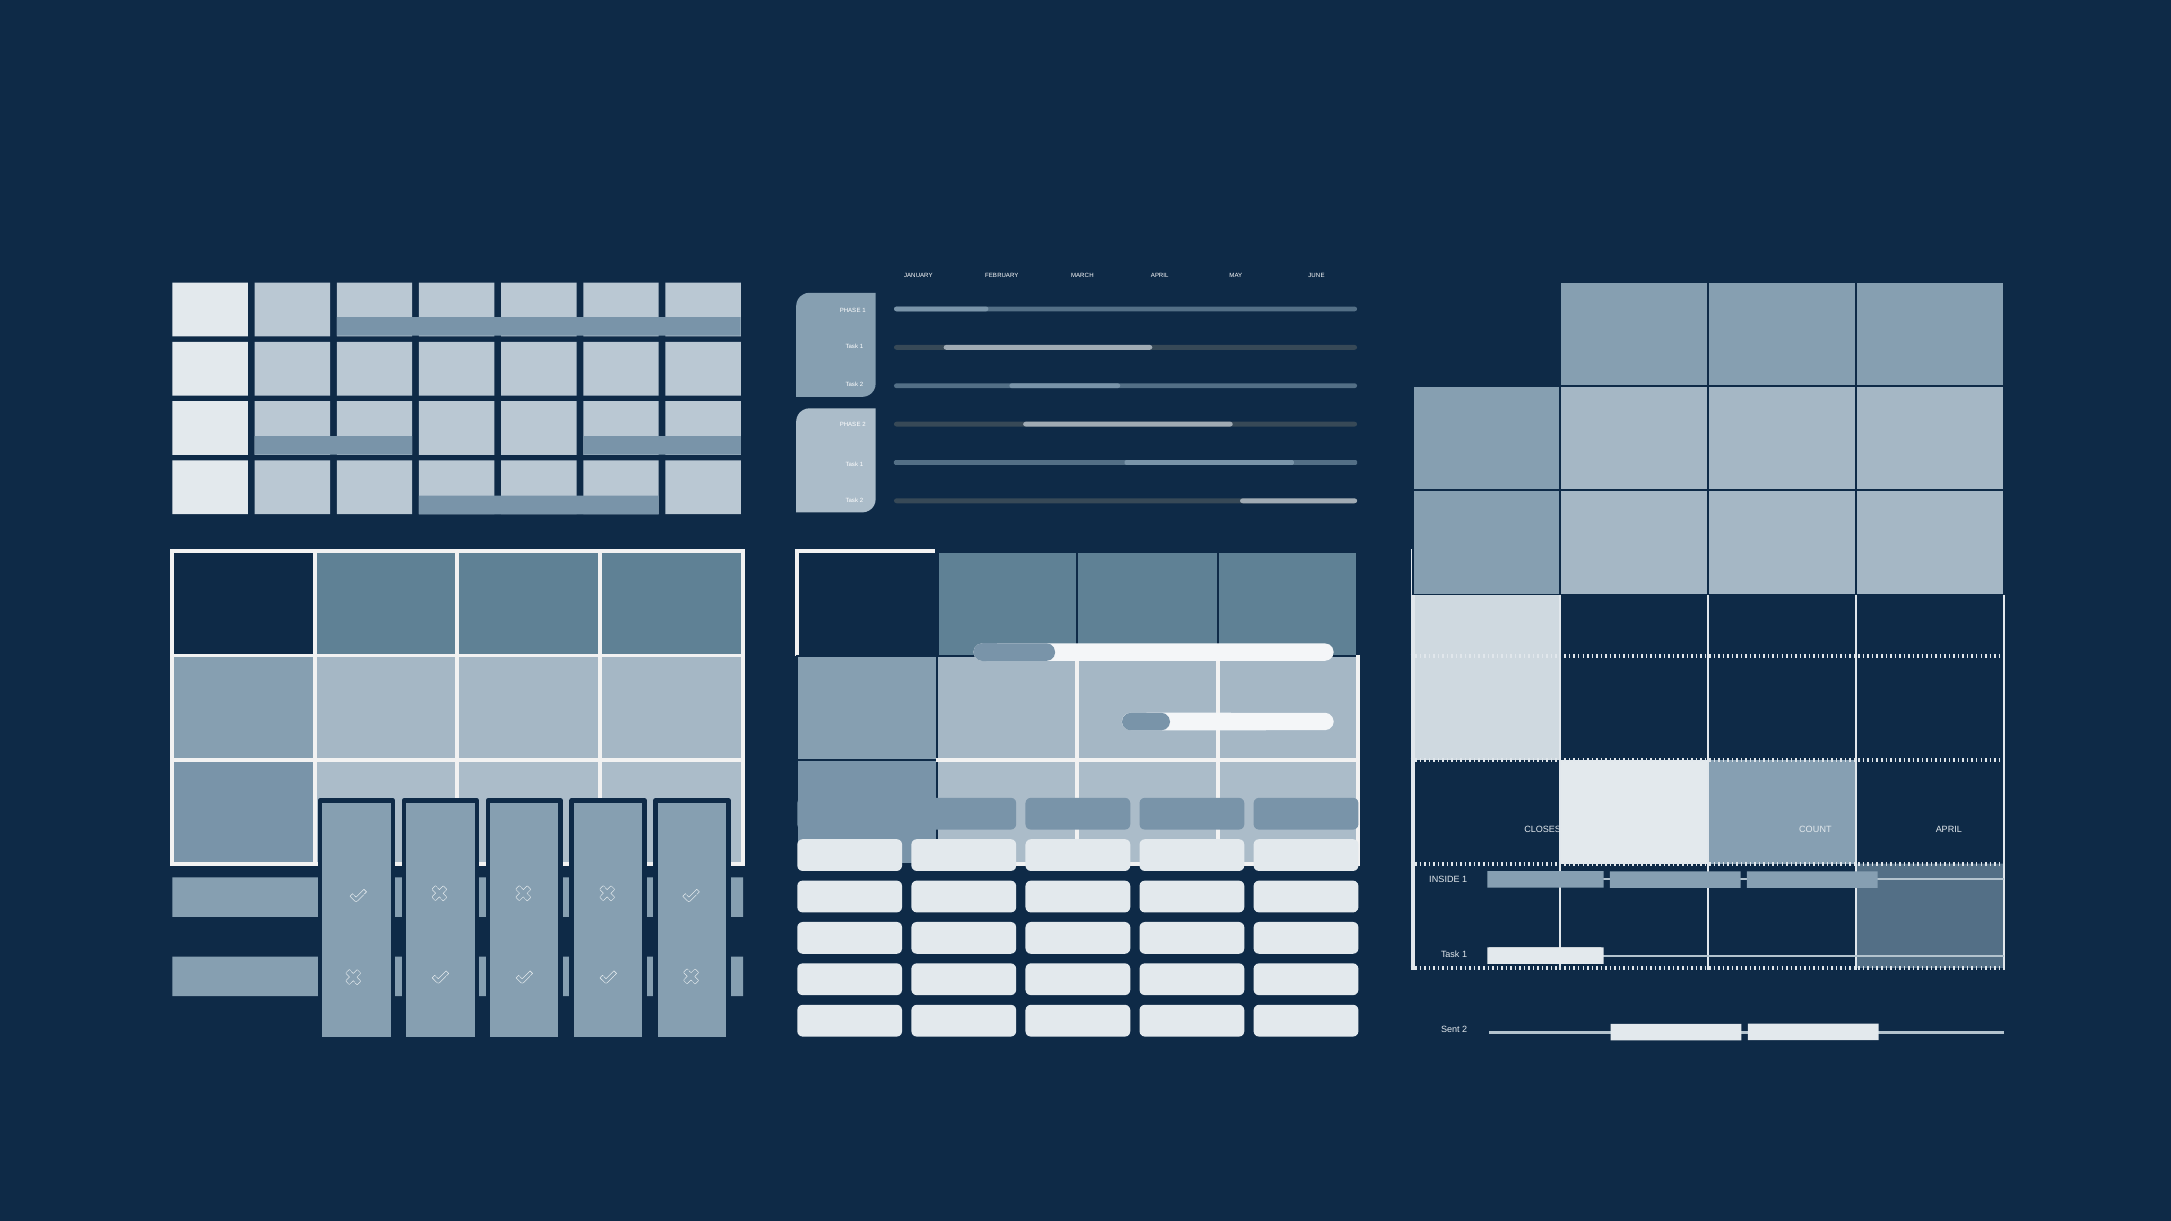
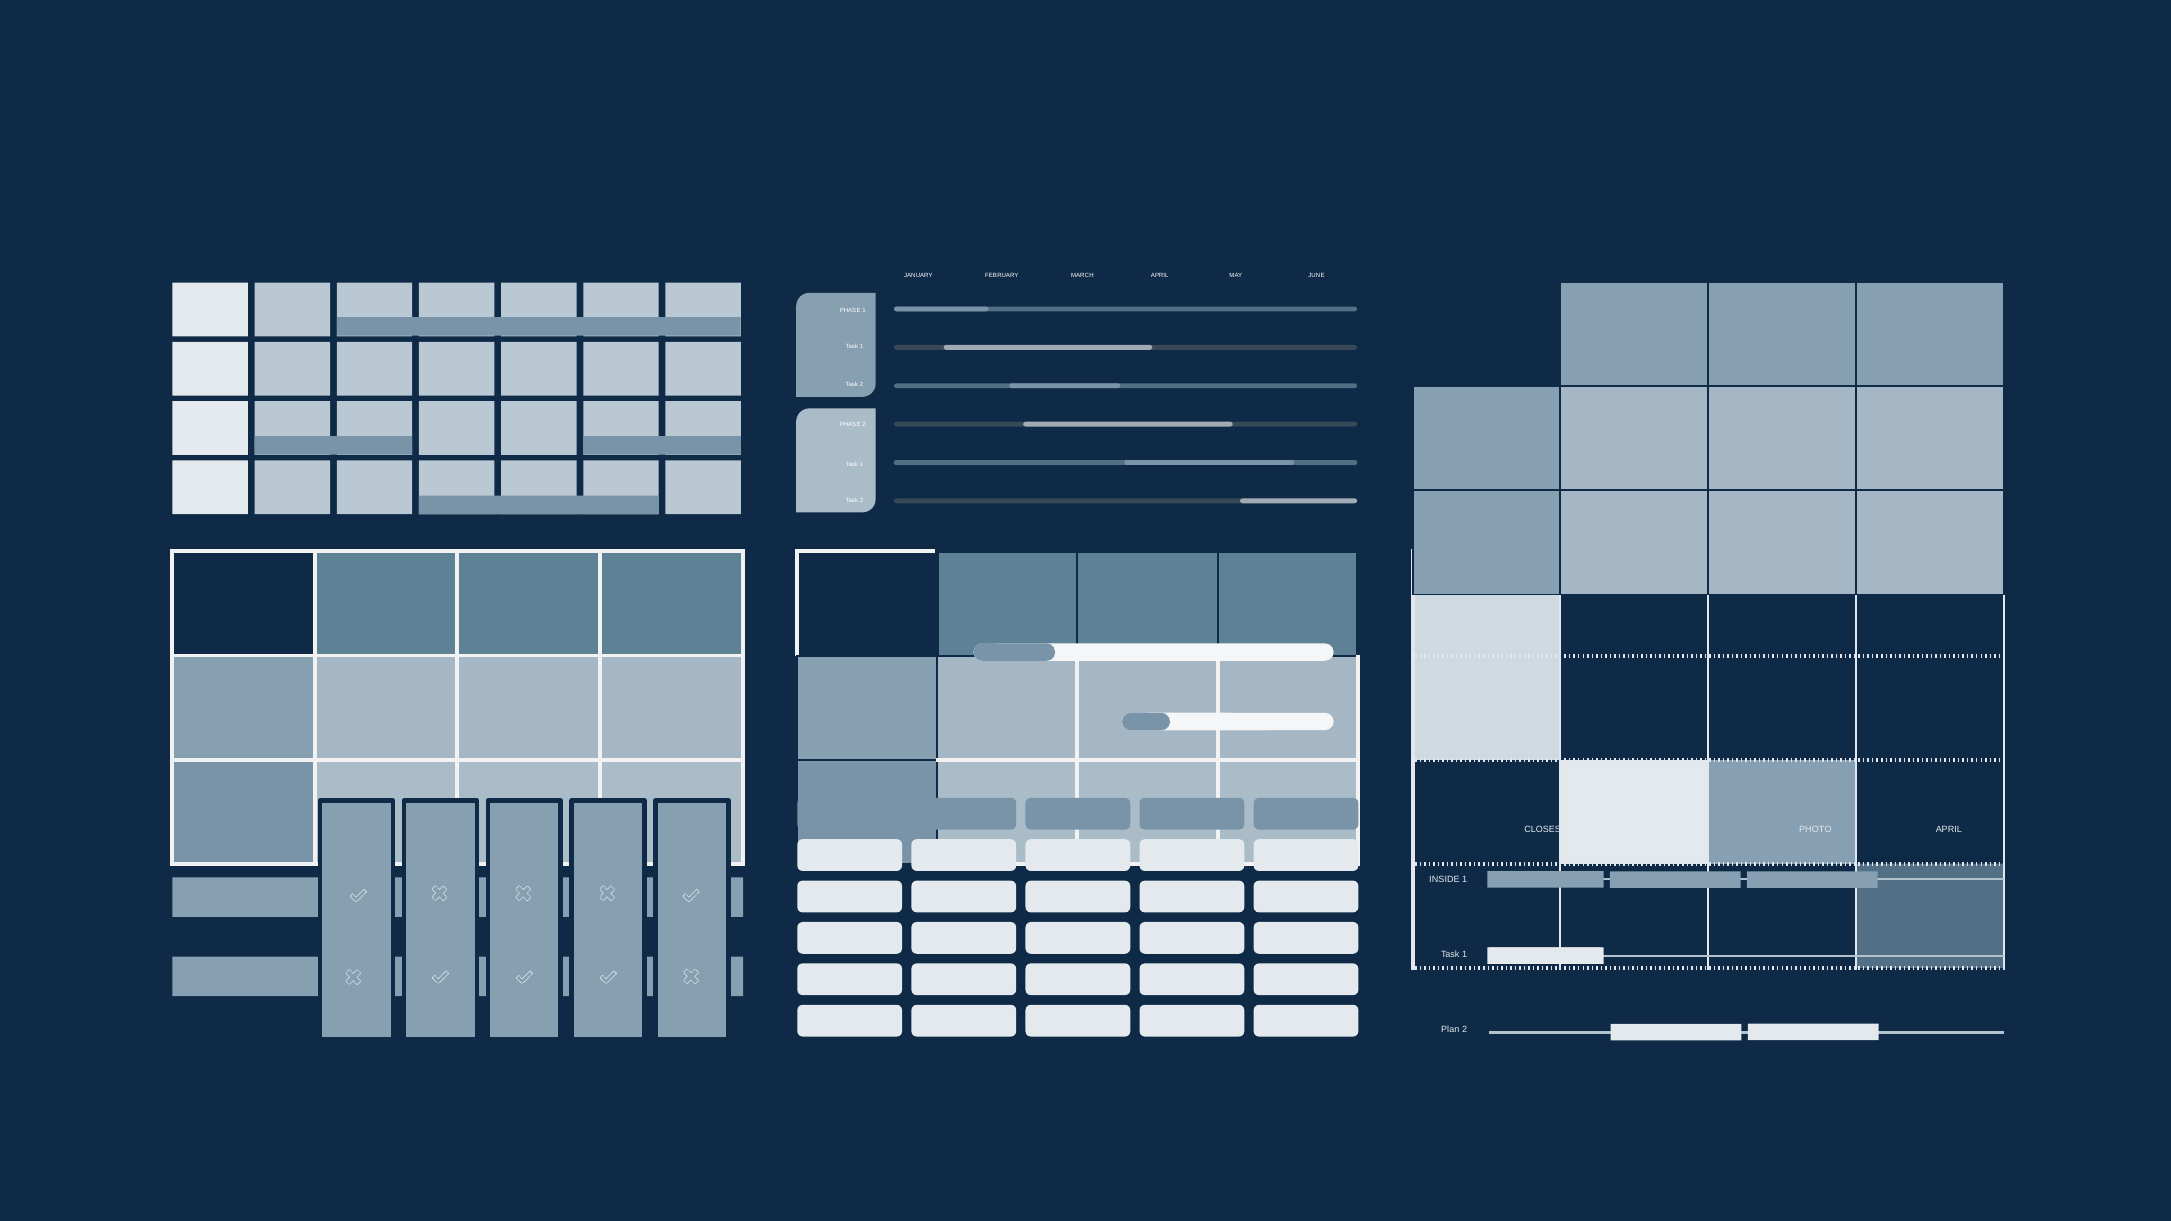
COUNT: COUNT -> PHOTO
Sent: Sent -> Plan
